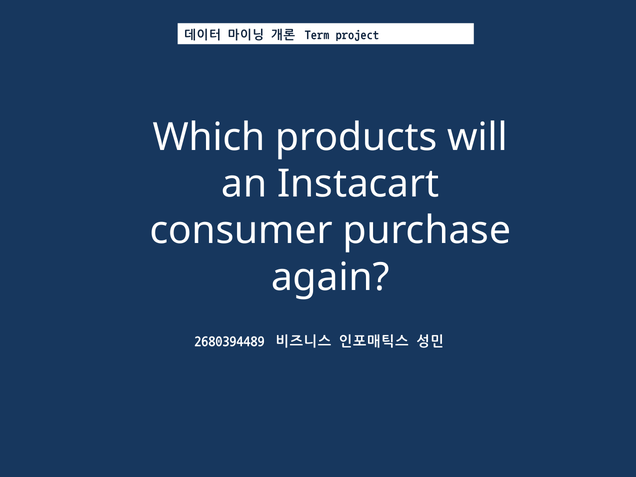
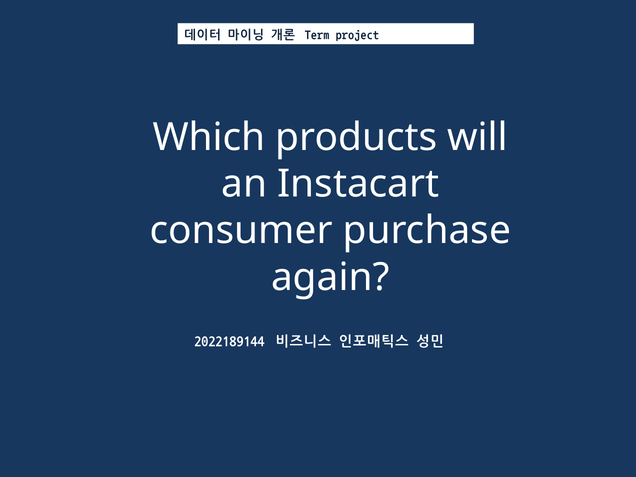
2680394489: 2680394489 -> 2022189144
